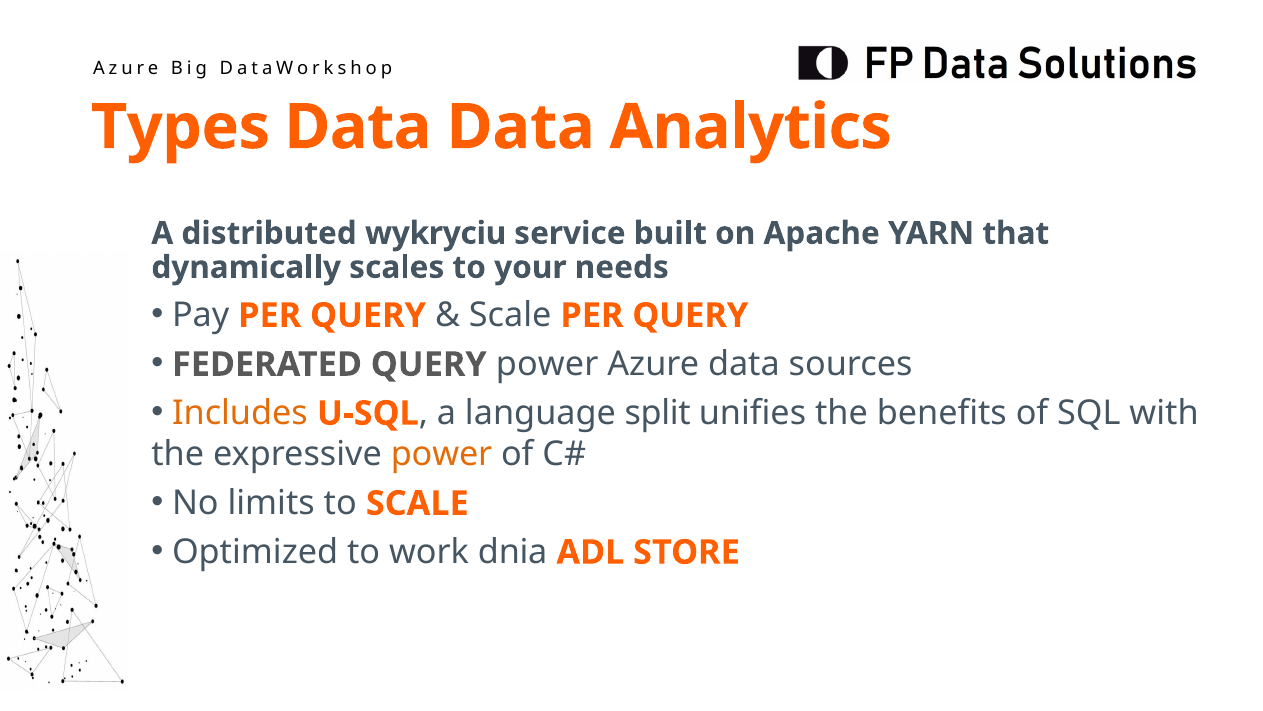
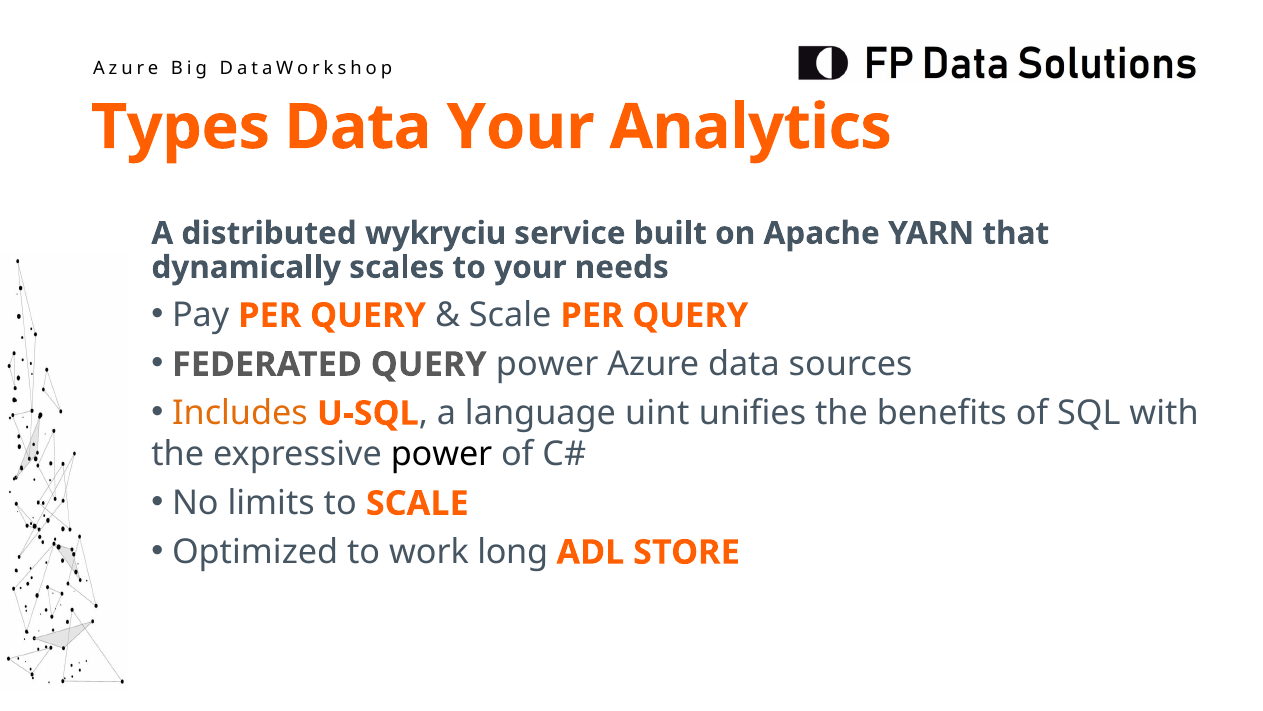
Data Data: Data -> Your
split: split -> uint
power at (442, 454) colour: orange -> black
dnia: dnia -> long
